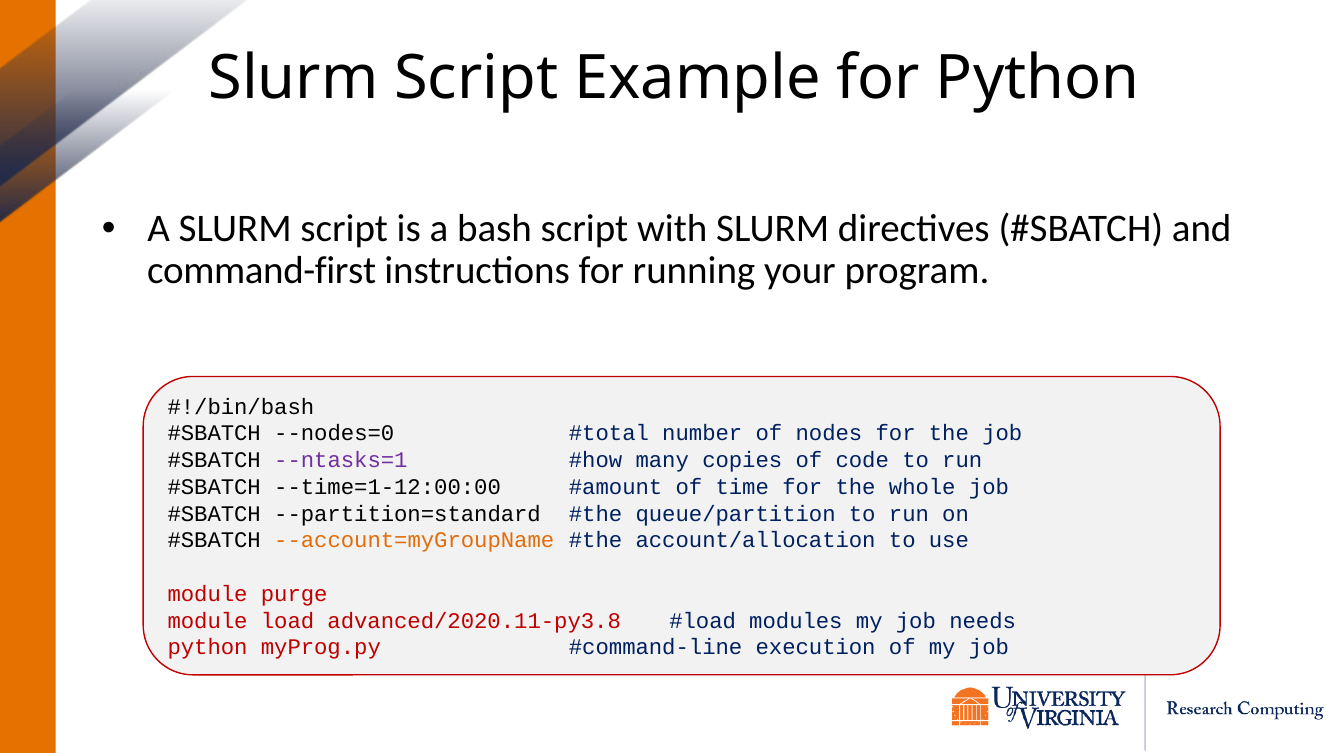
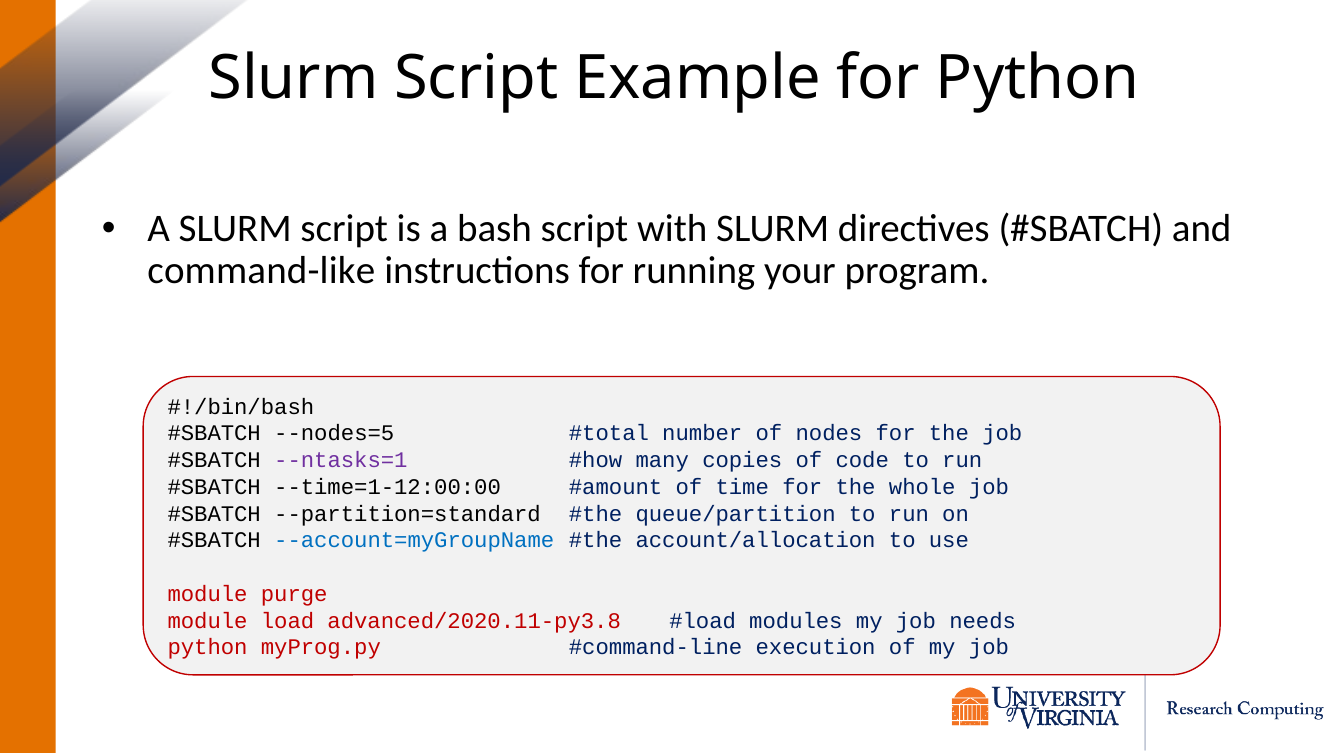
command-first: command-first -> command-like
--nodes=0: --nodes=0 -> --nodes=5
--account=myGroupName colour: orange -> blue
